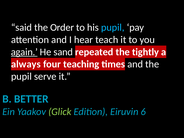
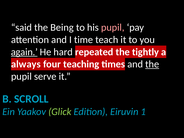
Order: Order -> Being
pupil at (113, 27) colour: light blue -> pink
hear: hear -> time
sand: sand -> hard
the at (152, 64) underline: none -> present
BETTER: BETTER -> SCROLL
6: 6 -> 1
